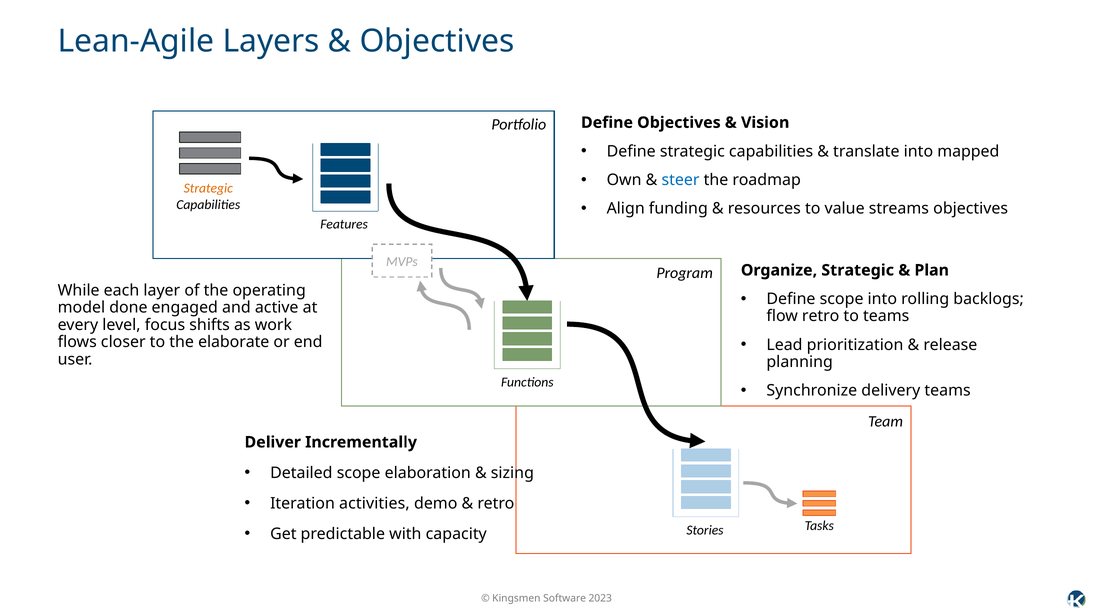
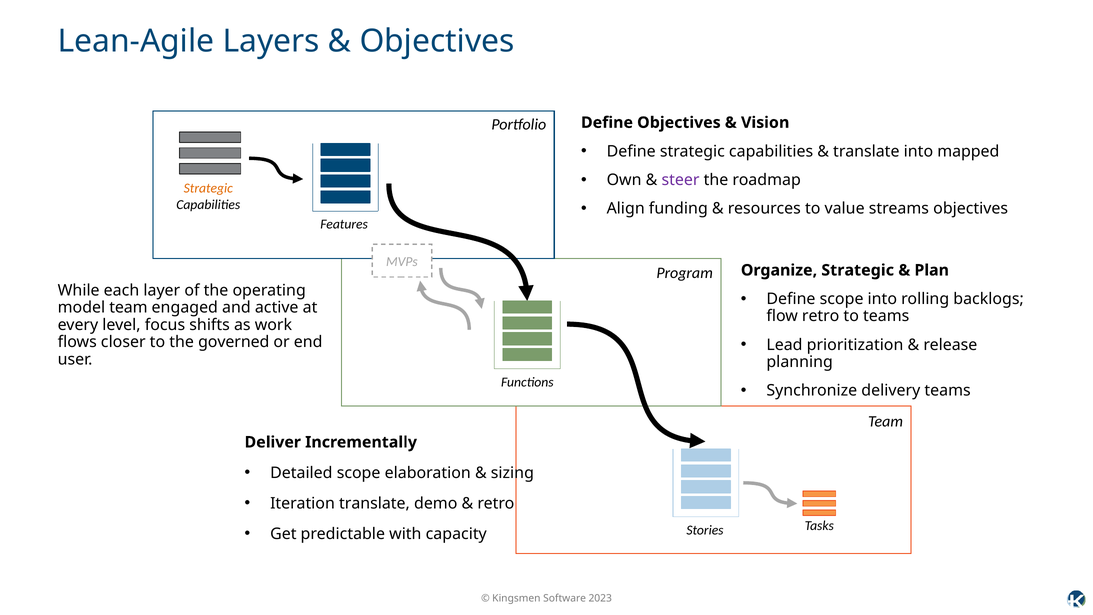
steer colour: blue -> purple
model done: done -> team
elaborate: elaborate -> governed
Iteration activities: activities -> translate
